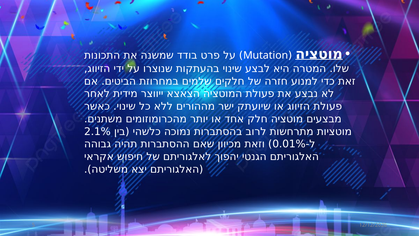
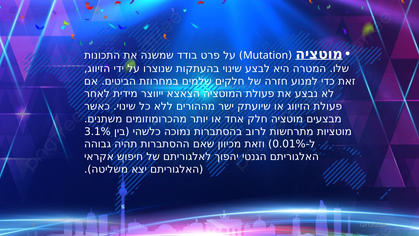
2.1%: 2.1% -> 3.1%
